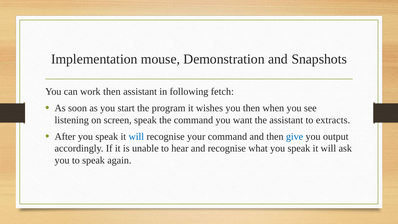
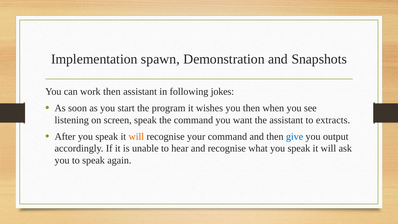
mouse: mouse -> spawn
fetch: fetch -> jokes
will at (136, 136) colour: blue -> orange
